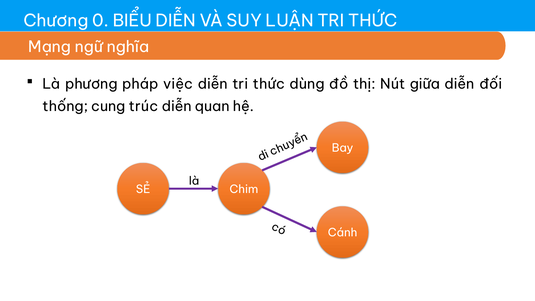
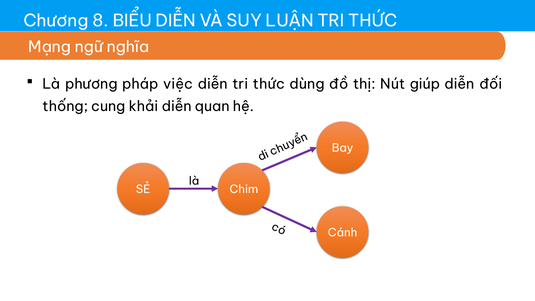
0: 0 -> 8
giữa: giữa -> giúp
trúc: trúc -> khải
